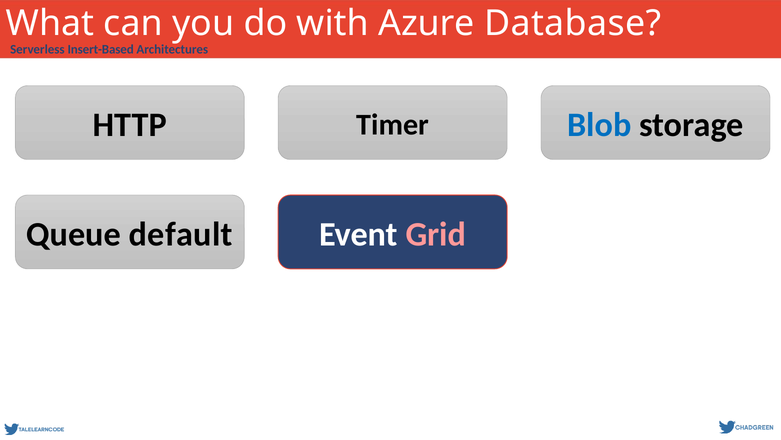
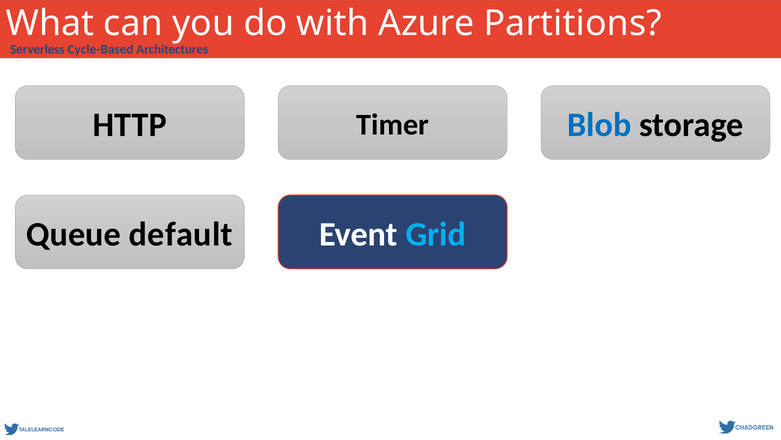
Database: Database -> Partitions
Insert-Based: Insert-Based -> Cycle-Based
Grid colour: pink -> light blue
